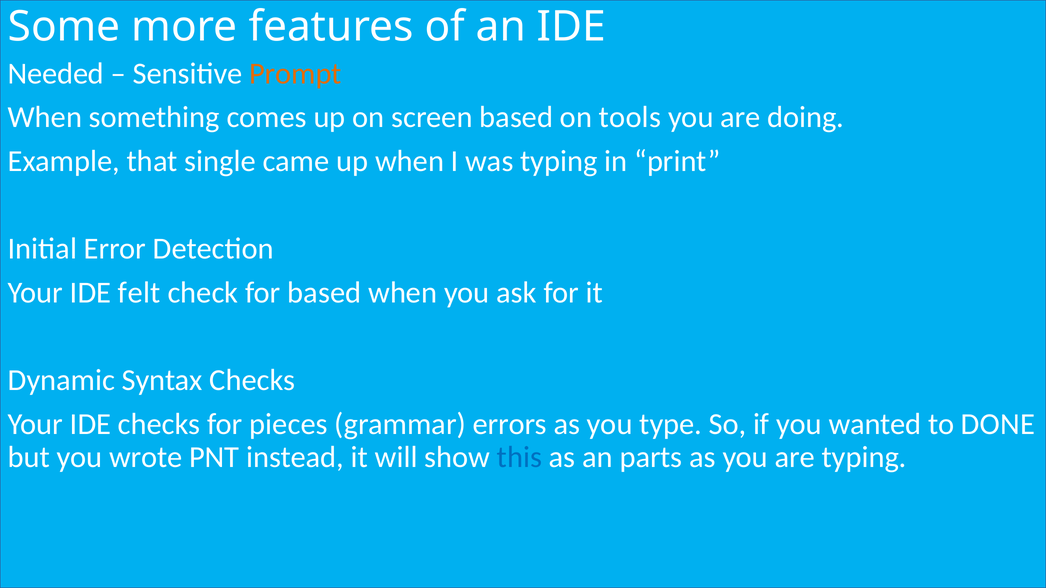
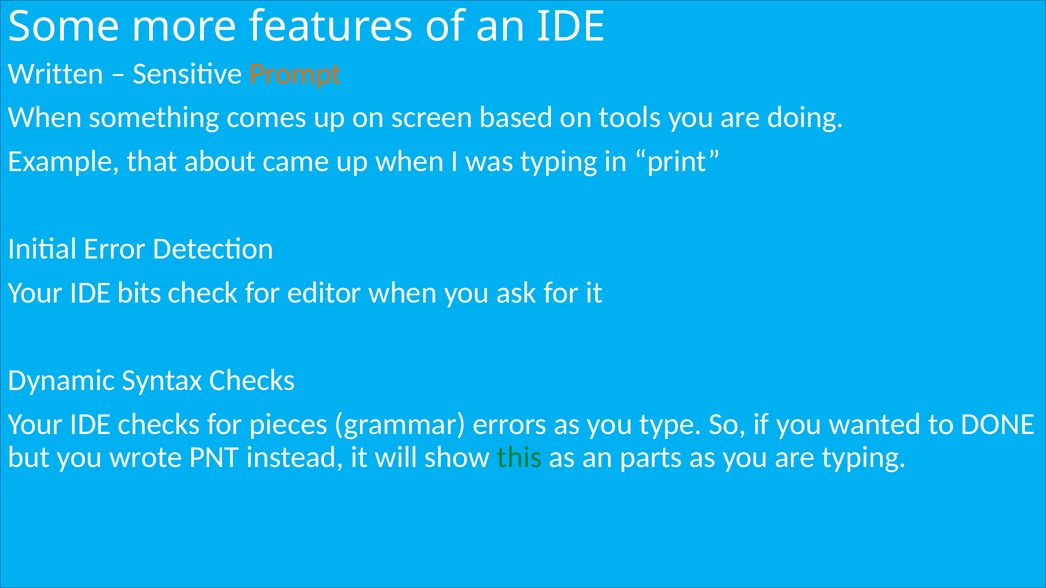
Needed: Needed -> Written
single: single -> about
felt: felt -> bits
for based: based -> editor
this colour: blue -> green
